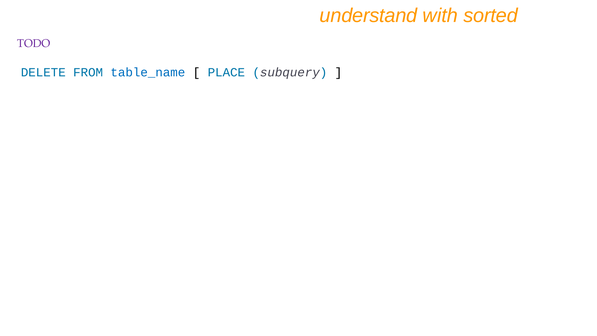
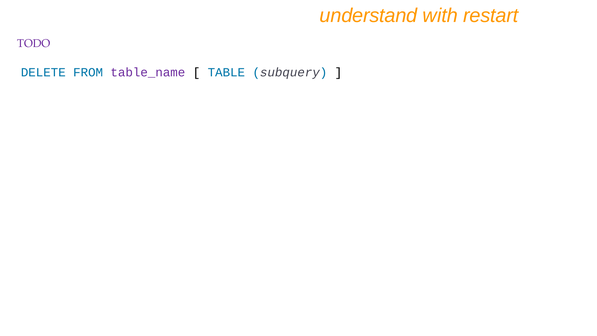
sorted: sorted -> restart
table_name colour: blue -> purple
PLACE: PLACE -> TABLE
